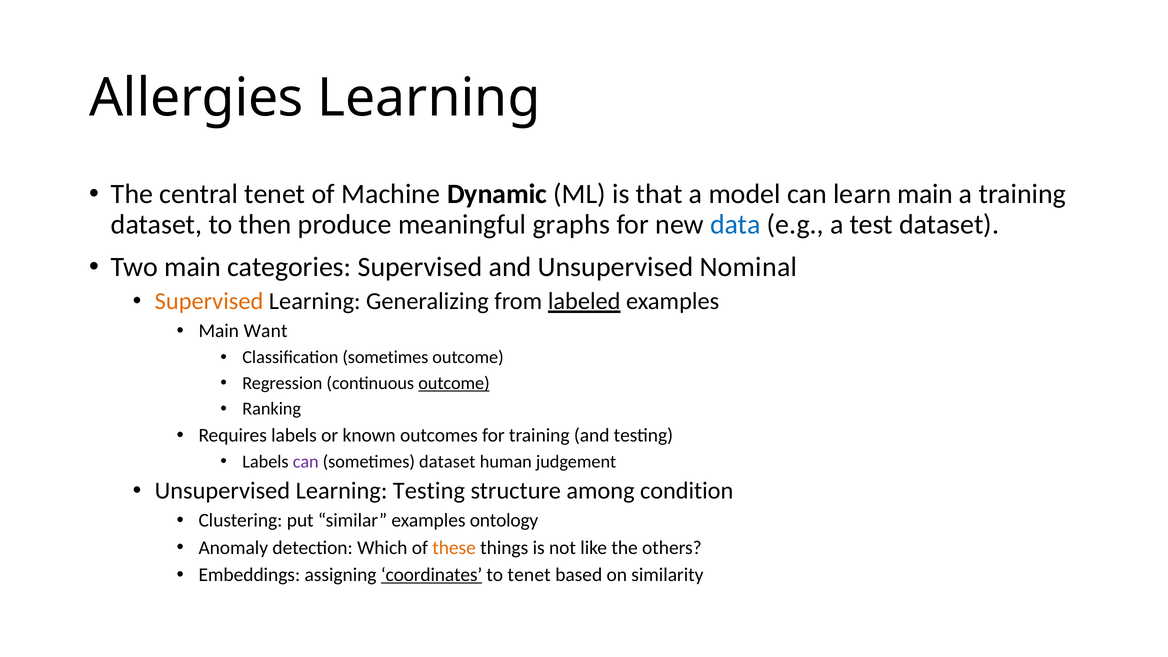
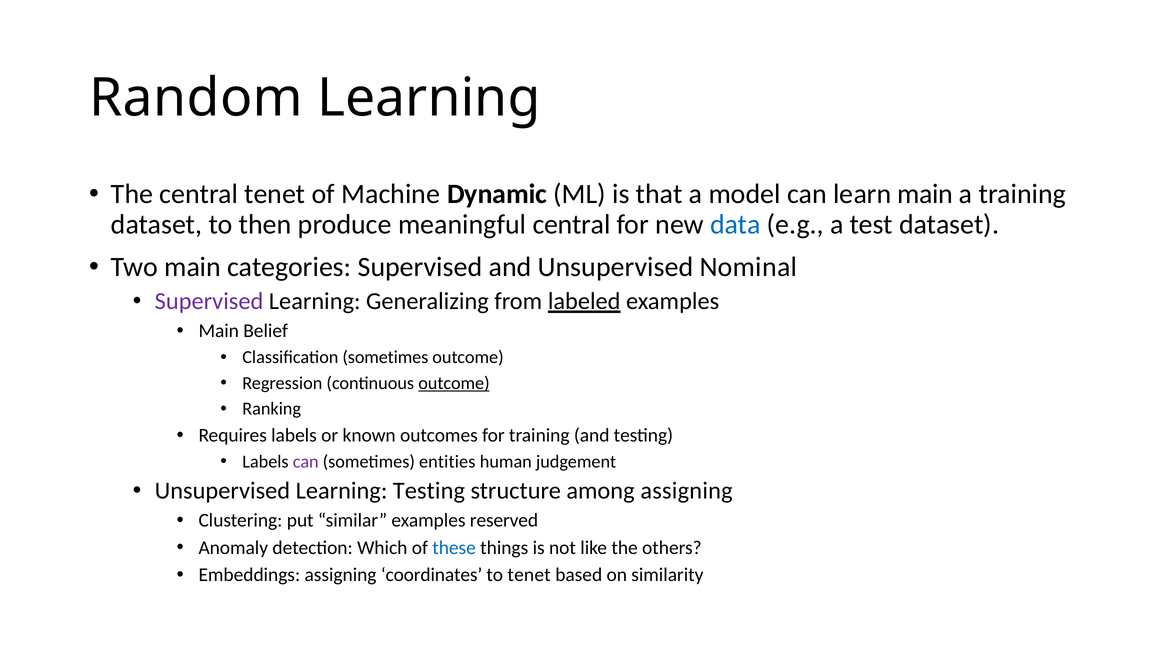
Allergies: Allergies -> Random
meaningful graphs: graphs -> central
Supervised at (209, 301) colour: orange -> purple
Want: Want -> Belief
sometimes dataset: dataset -> entities
among condition: condition -> assigning
ontology: ontology -> reserved
these colour: orange -> blue
coordinates underline: present -> none
